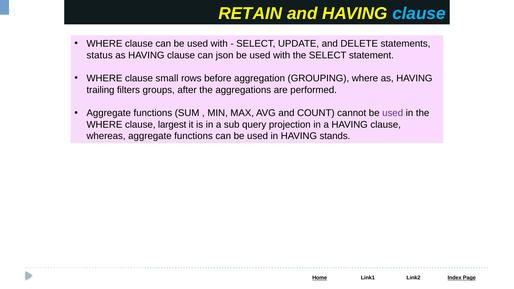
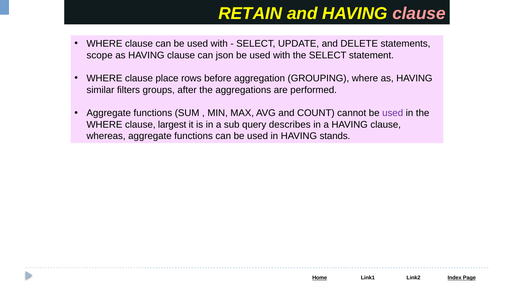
clause at (419, 13) colour: light blue -> pink
status: status -> scope
small: small -> place
trailing: trailing -> similar
projection: projection -> describes
